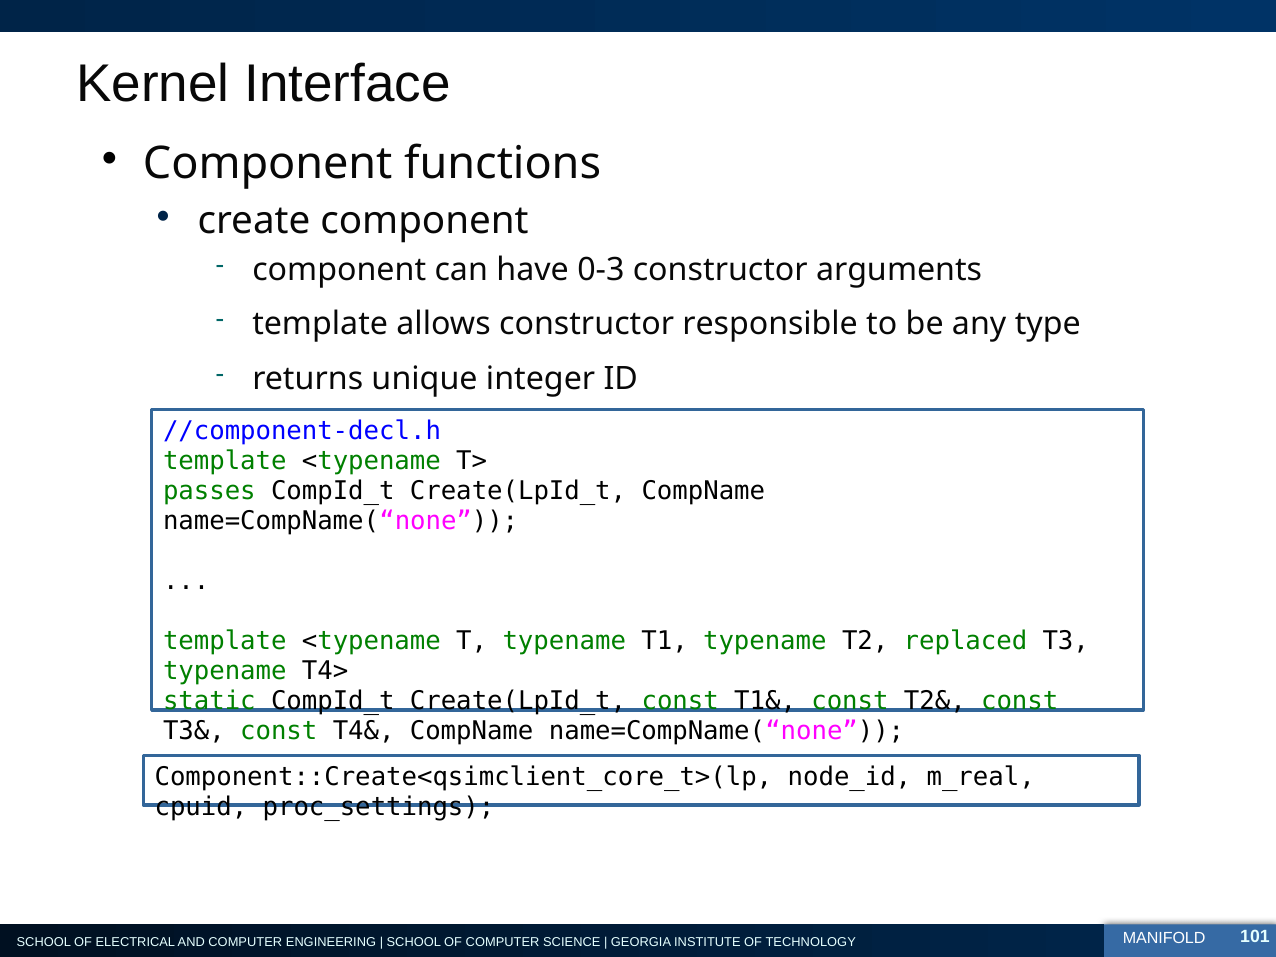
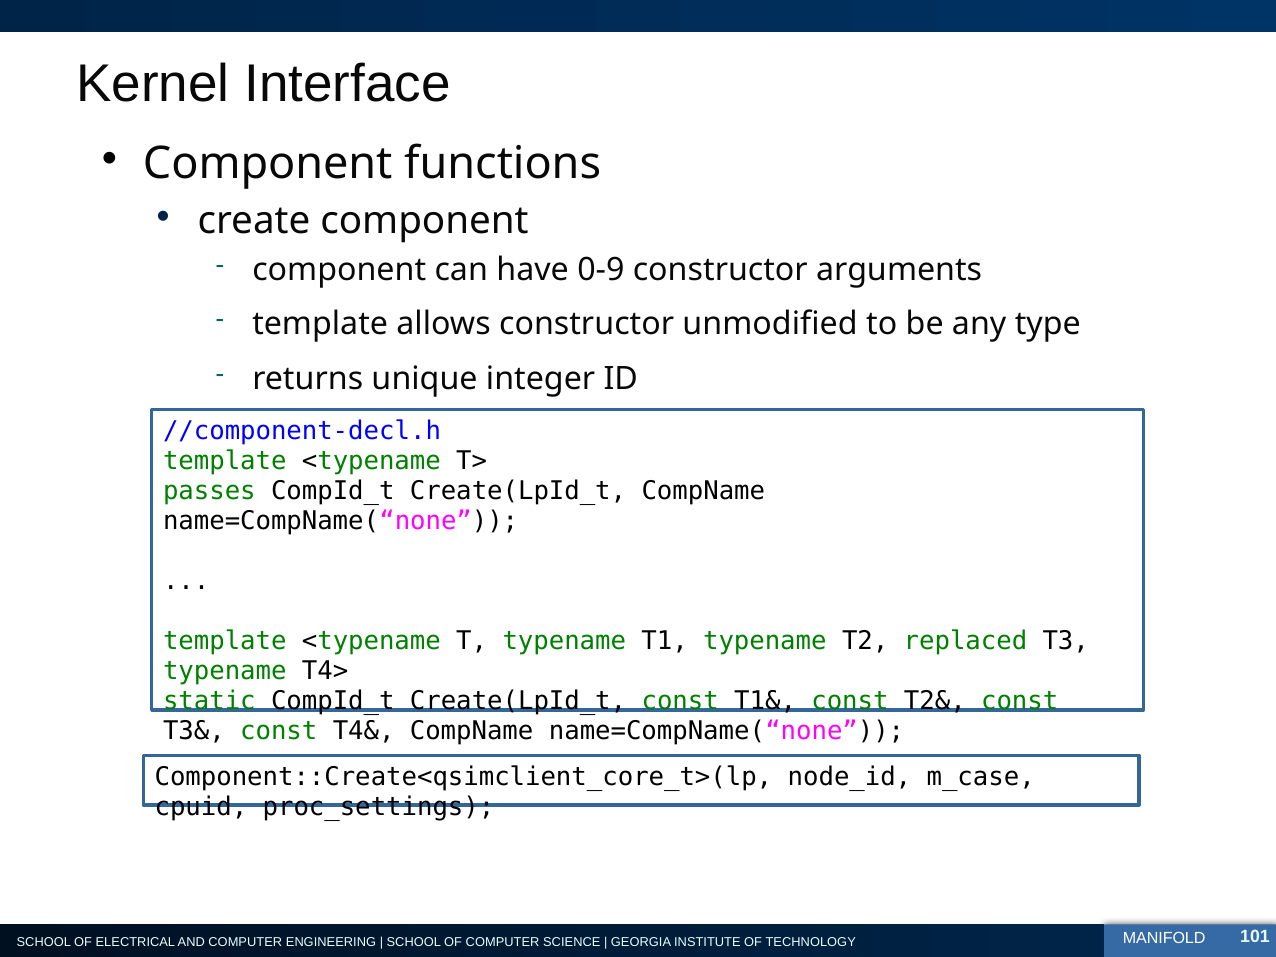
0-3: 0-3 -> 0-9
responsible: responsible -> unmodified
m_real: m_real -> m_case
